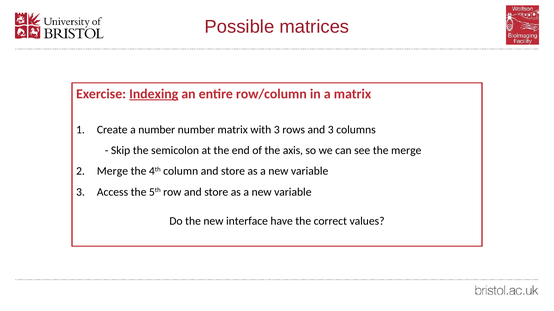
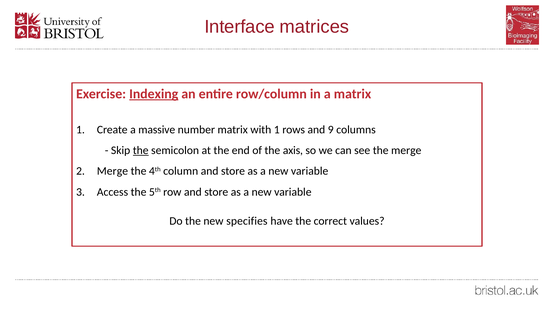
Possible: Possible -> Interface
a number: number -> massive
with 3: 3 -> 1
and 3: 3 -> 9
the at (141, 151) underline: none -> present
interface: interface -> specifies
